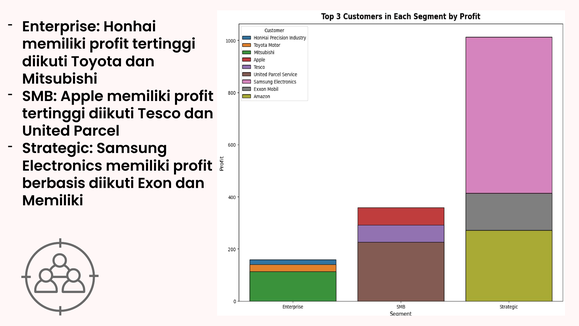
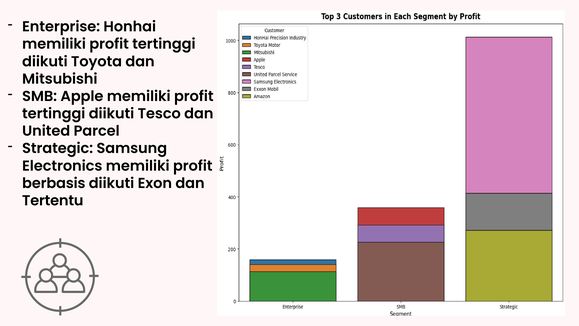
Memiliki at (53, 200): Memiliki -> Tertentu
